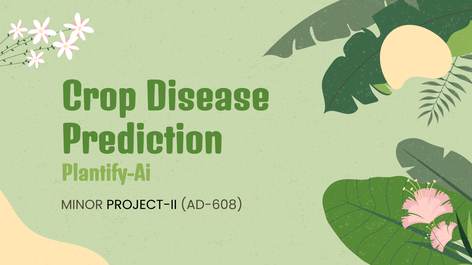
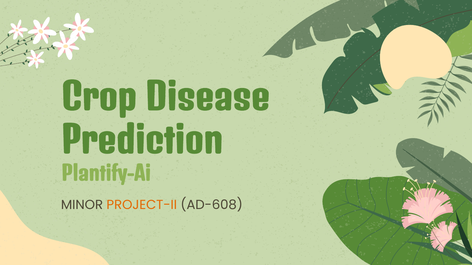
PROJECT-II colour: black -> orange
